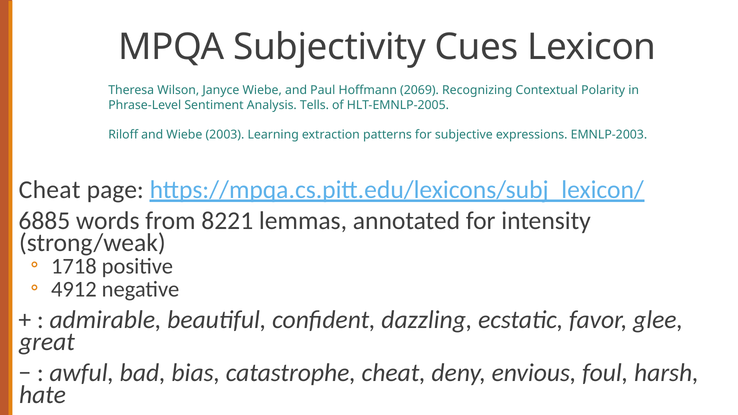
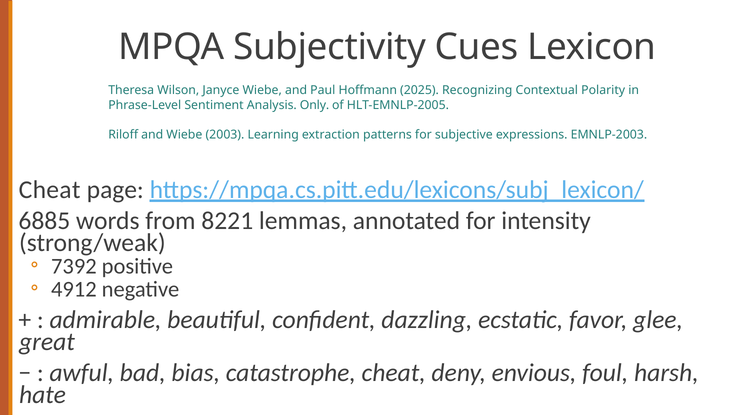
2069: 2069 -> 2025
Tells: Tells -> Only
1718: 1718 -> 7392
